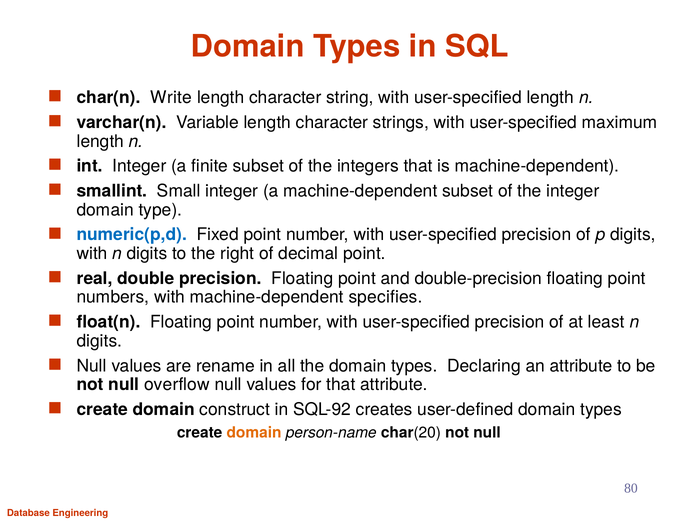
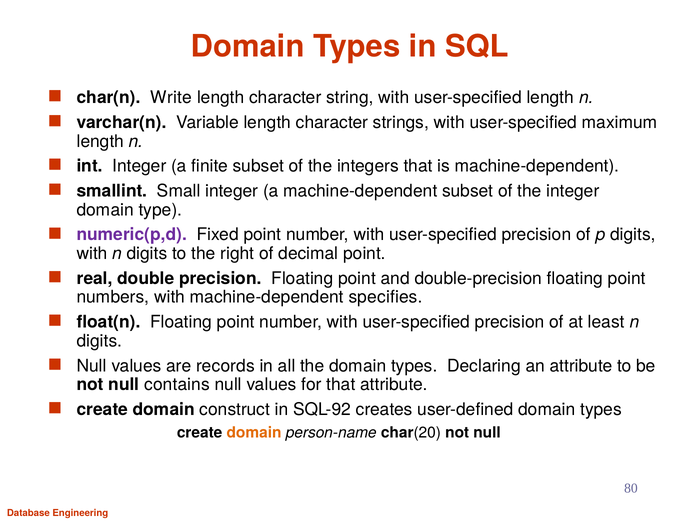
numeric(p,d colour: blue -> purple
rename: rename -> records
overflow: overflow -> contains
